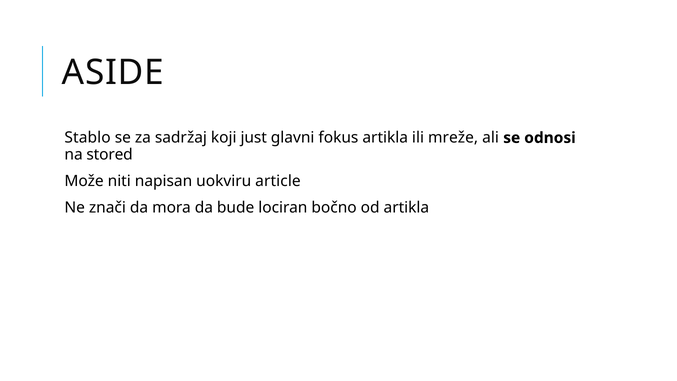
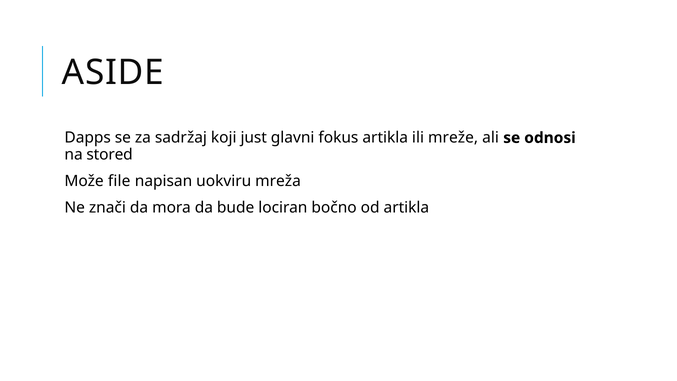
Stablo: Stablo -> Dapps
niti: niti -> file
article: article -> mreža
